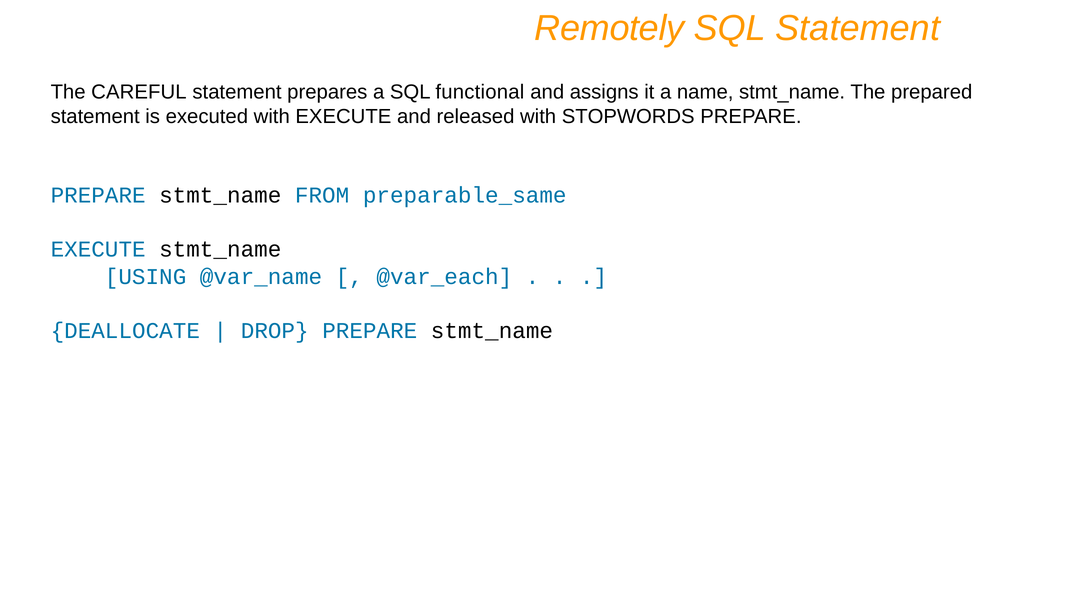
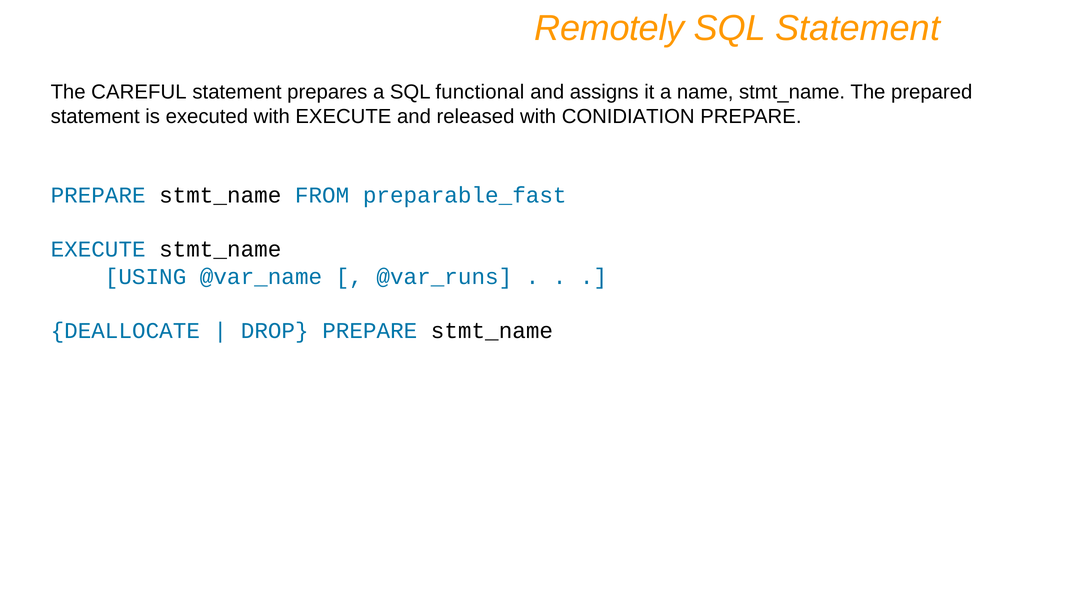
STOPWORDS: STOPWORDS -> CONIDIATION
preparable_same: preparable_same -> preparable_fast
@var_each: @var_each -> @var_runs
